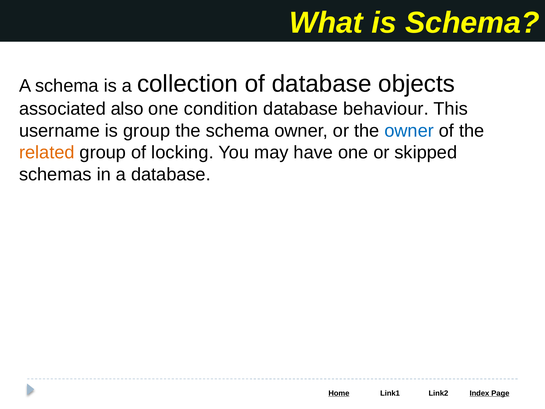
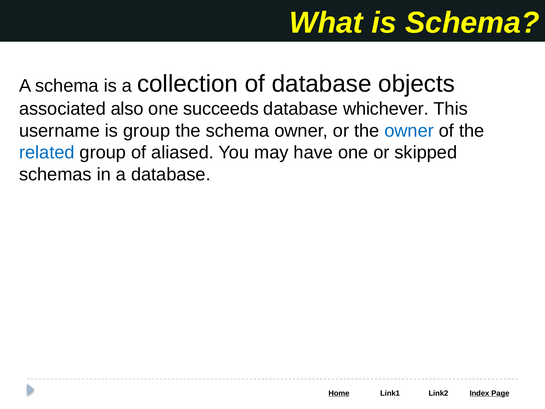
condition: condition -> succeeds
behaviour: behaviour -> whichever
related colour: orange -> blue
locking: locking -> aliased
